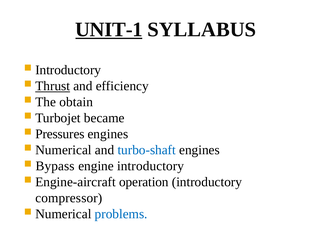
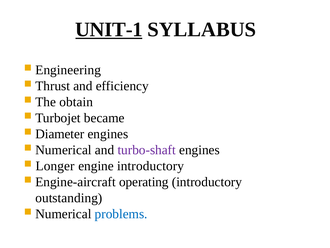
Introductory at (68, 70): Introductory -> Engineering
Thrust underline: present -> none
Pressures: Pressures -> Diameter
turbo-shaft colour: blue -> purple
Bypass: Bypass -> Longer
operation: operation -> operating
compressor: compressor -> outstanding
